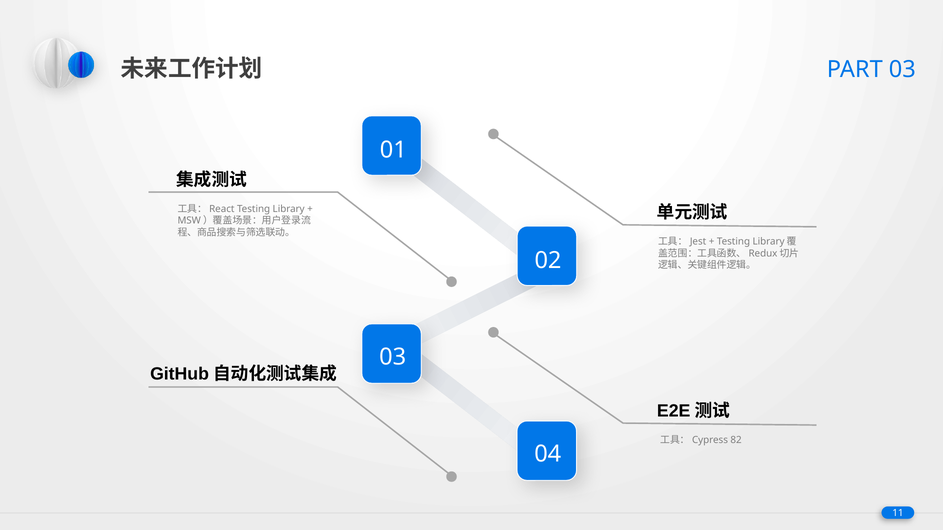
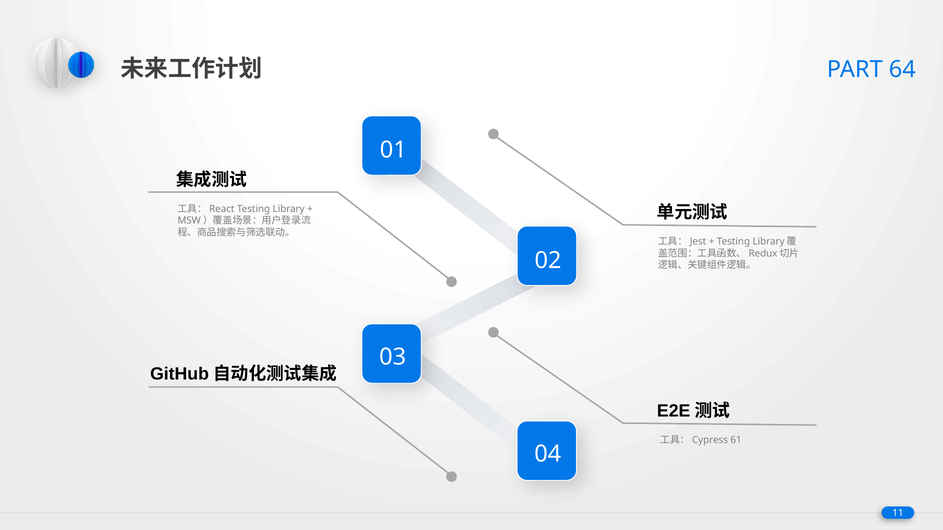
PART 03: 03 -> 64
82: 82 -> 61
